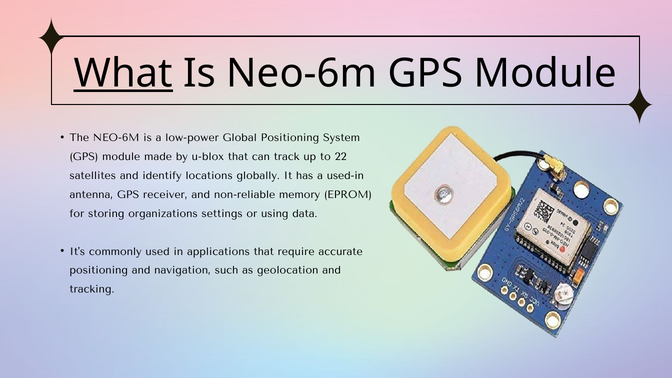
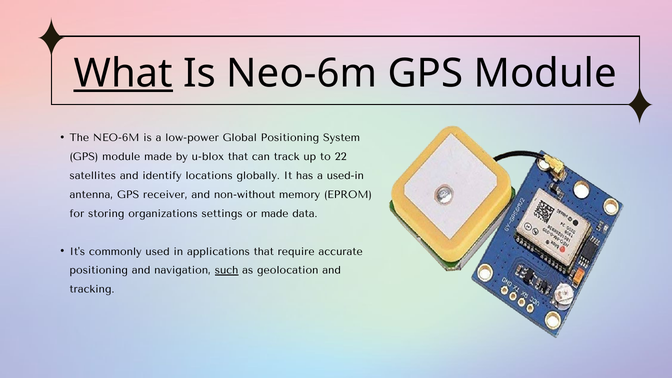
non-reliable: non-reliable -> non-without
or using: using -> made
such underline: none -> present
